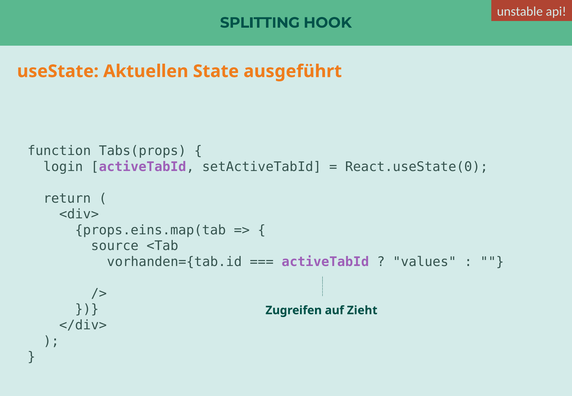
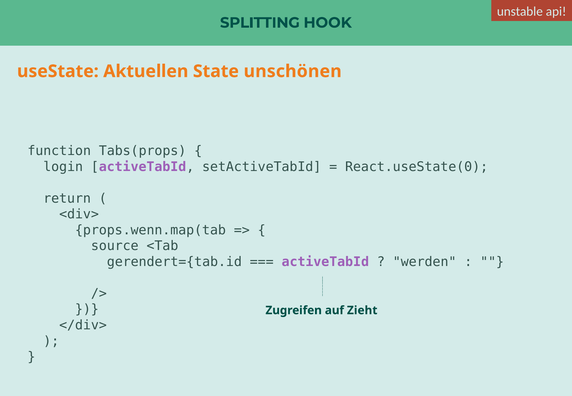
ausgeführt: ausgeführt -> unschönen
props.eins.map(tab: props.eins.map(tab -> props.wenn.map(tab
vorhanden={tab.id: vorhanden={tab.id -> gerendert={tab.id
values: values -> werden
